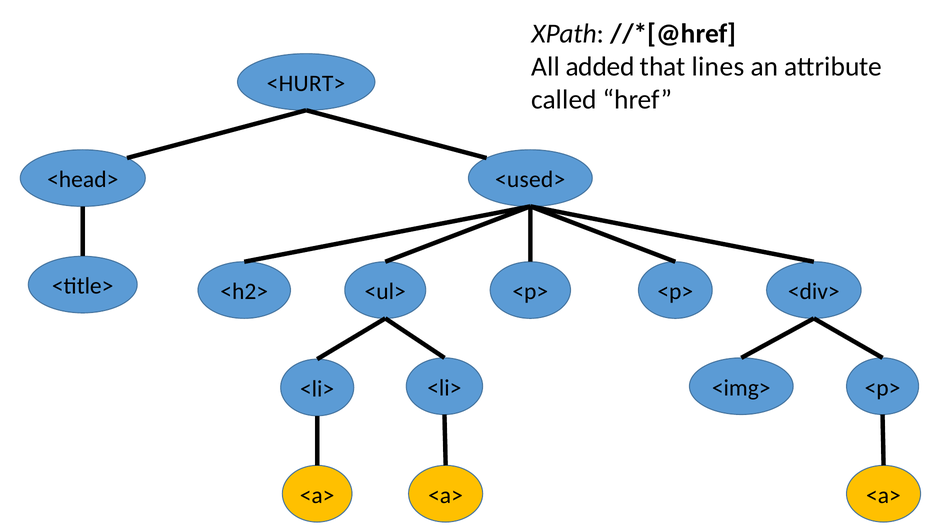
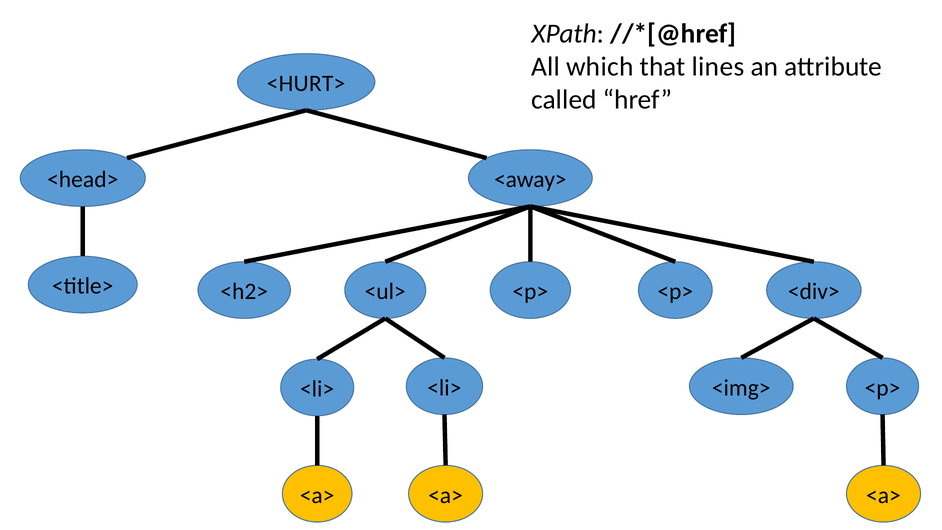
added: added -> which
<used>: <used> -> <away>
